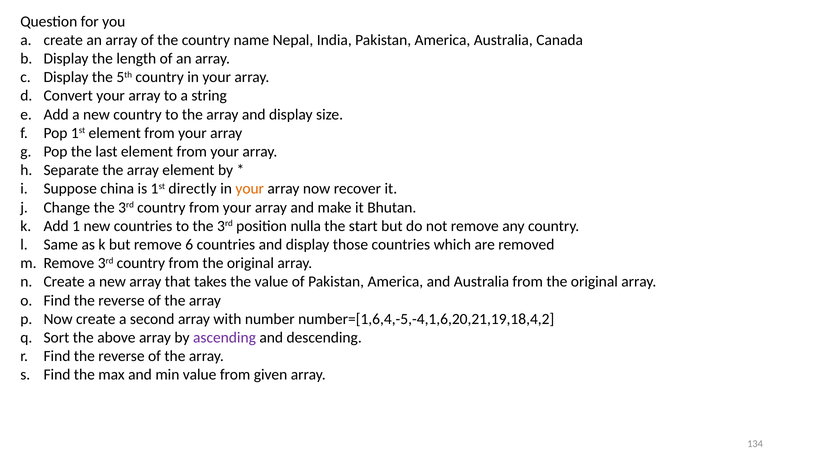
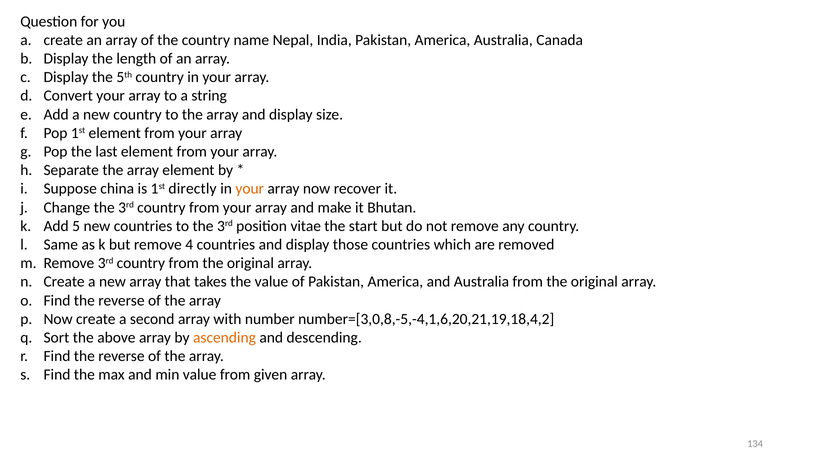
1: 1 -> 5
nulla: nulla -> vitae
6: 6 -> 4
number=[1,6,4,-5,-4,1,6,20,21,19,18,4,2: number=[1,6,4,-5,-4,1,6,20,21,19,18,4,2 -> number=[3,0,8,-5,-4,1,6,20,21,19,18,4,2
ascending colour: purple -> orange
